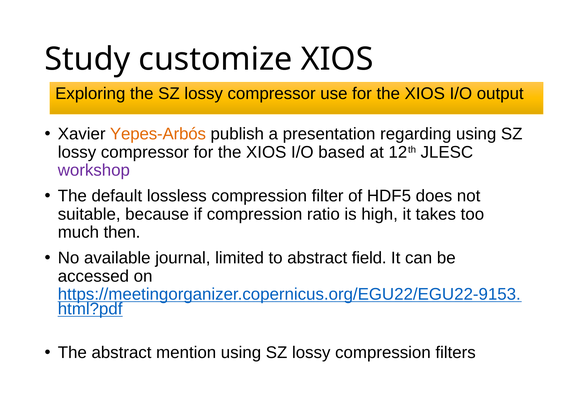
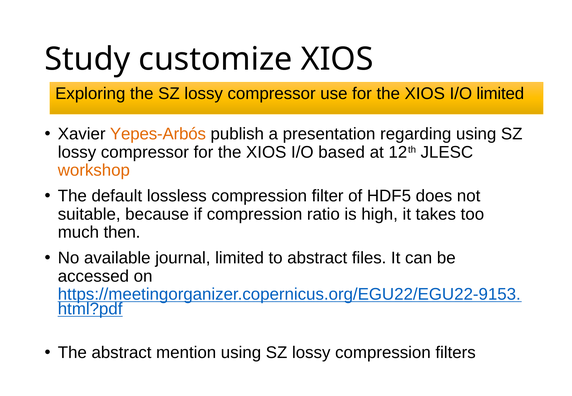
I/O output: output -> limited
workshop colour: purple -> orange
field: field -> files
